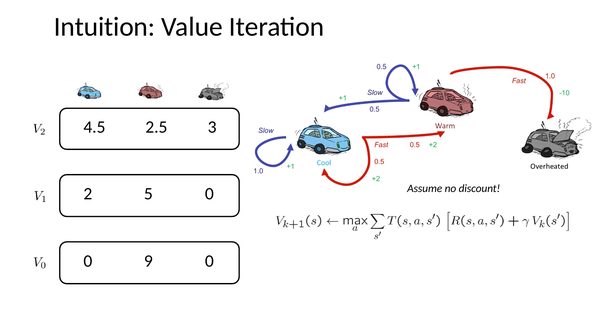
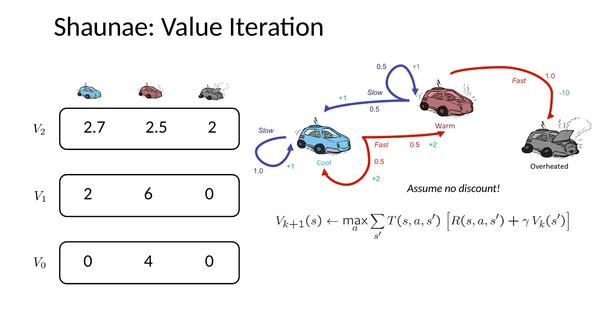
Intuition: Intuition -> Shaunae
4.5: 4.5 -> 2.7
2.5 3: 3 -> 2
5: 5 -> 6
9: 9 -> 4
